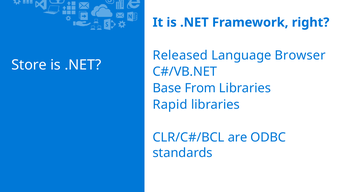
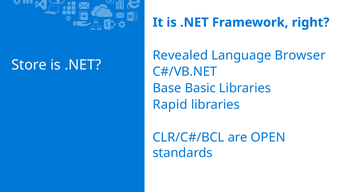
Released: Released -> Revealed
From: From -> Basic
ODBC: ODBC -> OPEN
